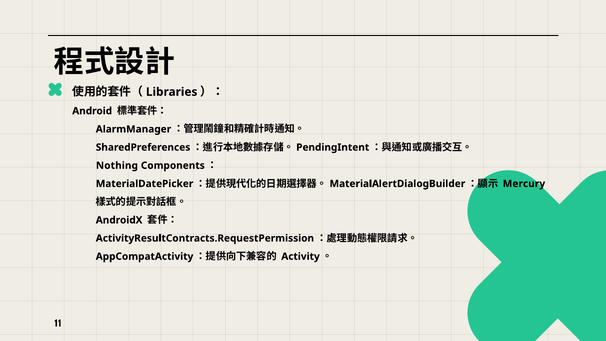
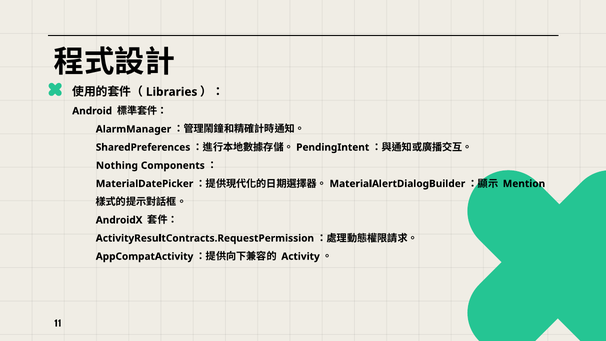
Mercury: Mercury -> Mention
